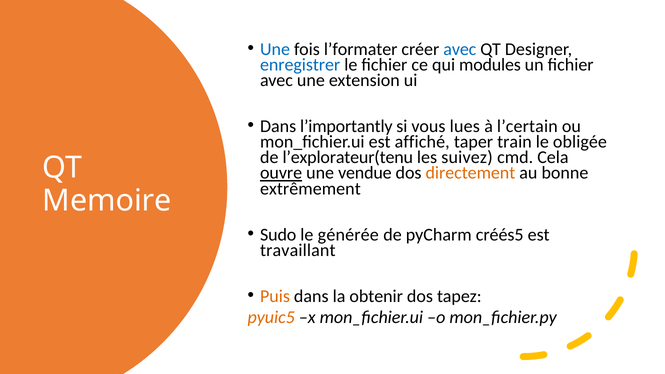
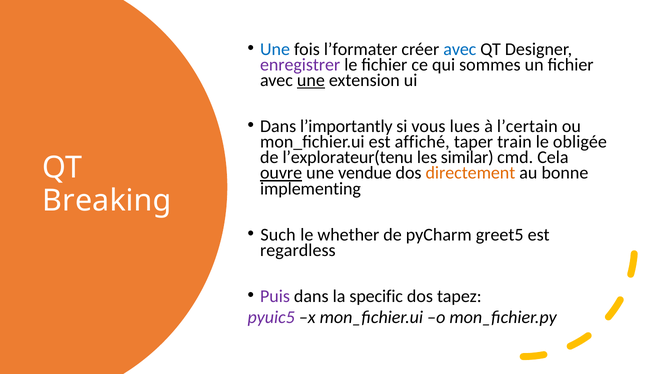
enregistrer colour: blue -> purple
modules: modules -> sommes
une at (311, 80) underline: none -> present
suivez: suivez -> similar
extrêmement: extrêmement -> implementing
Memoire: Memoire -> Breaking
Sudo: Sudo -> Such
générée: générée -> whether
créés5: créés5 -> greet5
travaillant: travaillant -> regardless
Puis colour: orange -> purple
obtenir: obtenir -> specific
pyuic5 colour: orange -> purple
